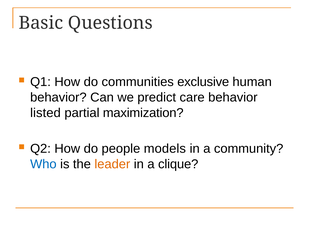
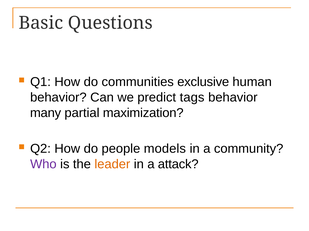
care: care -> tags
listed: listed -> many
Who colour: blue -> purple
clique: clique -> attack
